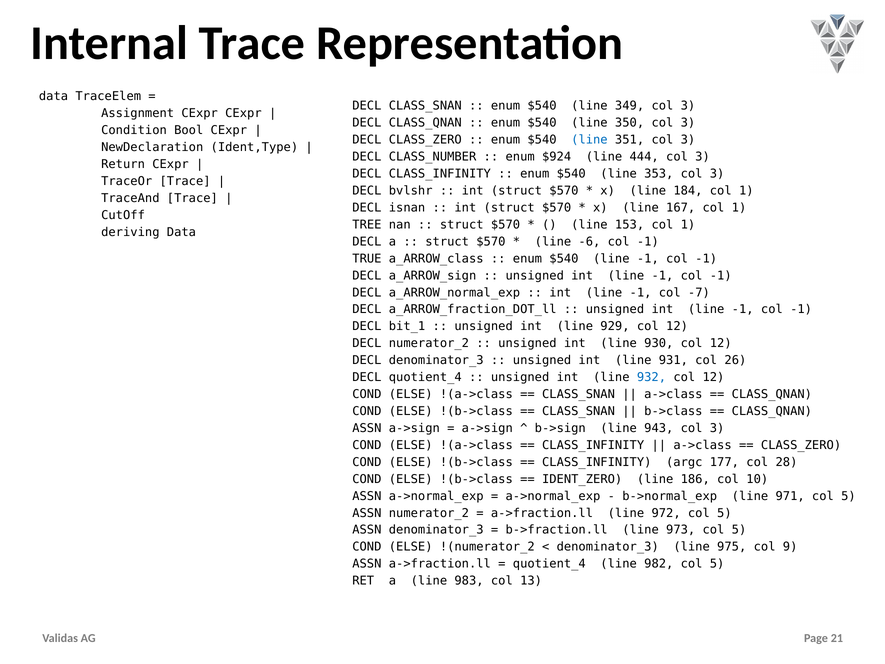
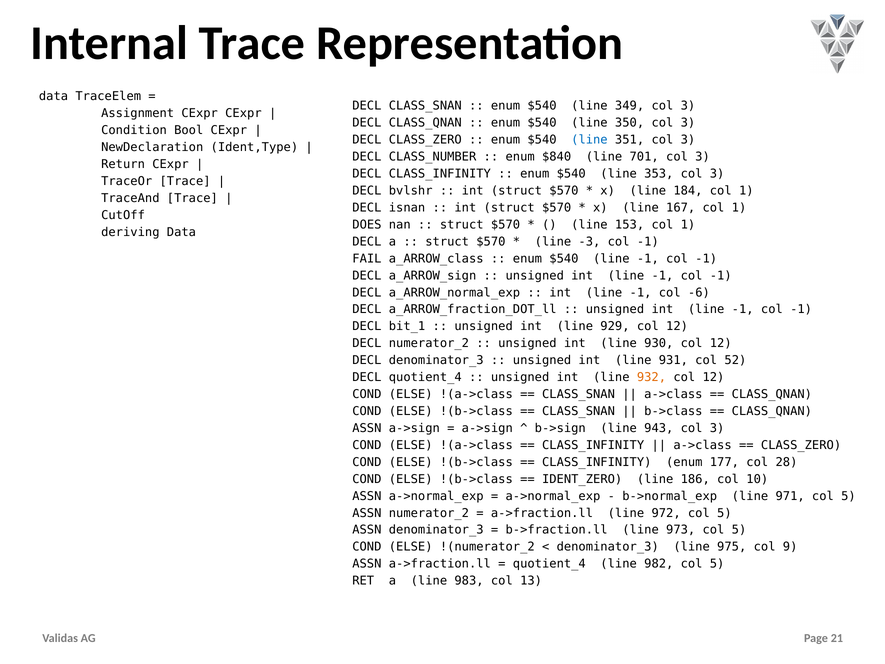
$924: $924 -> $840
444: 444 -> 701
TREE: TREE -> DOES
-6: -6 -> -3
TRUE: TRUE -> FAIL
-7: -7 -> -6
26: 26 -> 52
932 colour: blue -> orange
CLASS_INFINITY argc: argc -> enum
